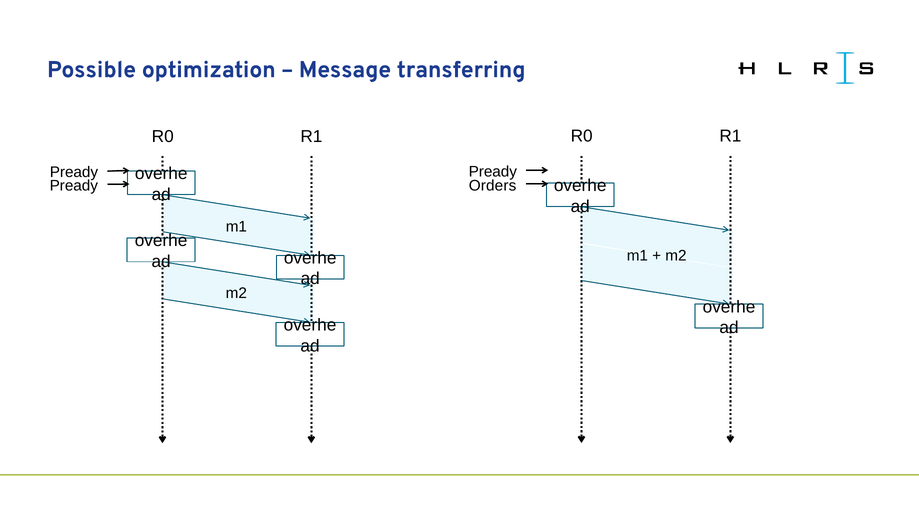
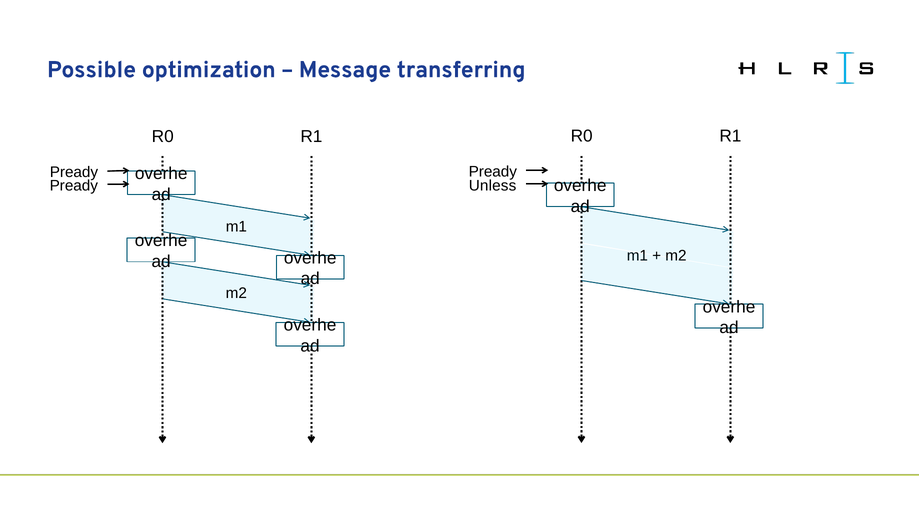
Orders: Orders -> Unless
